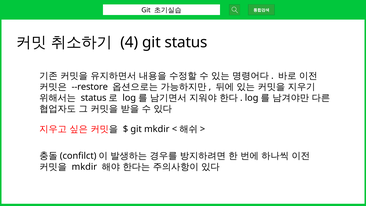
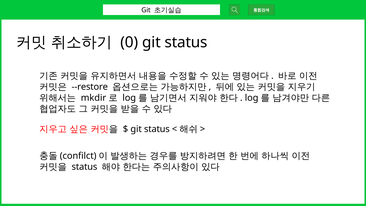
4: 4 -> 0
status at (94, 98): status -> mkdir
mkdir at (157, 129): mkdir -> status
mkdir at (84, 167): mkdir -> status
